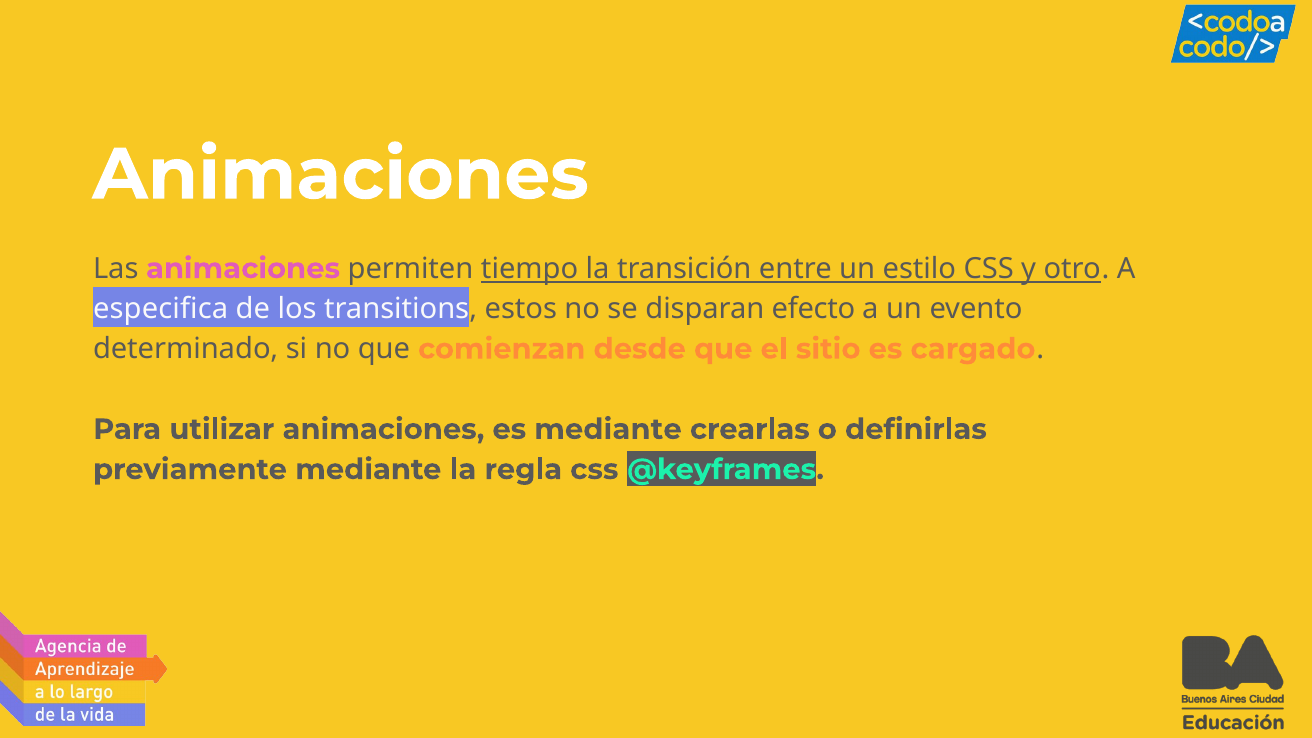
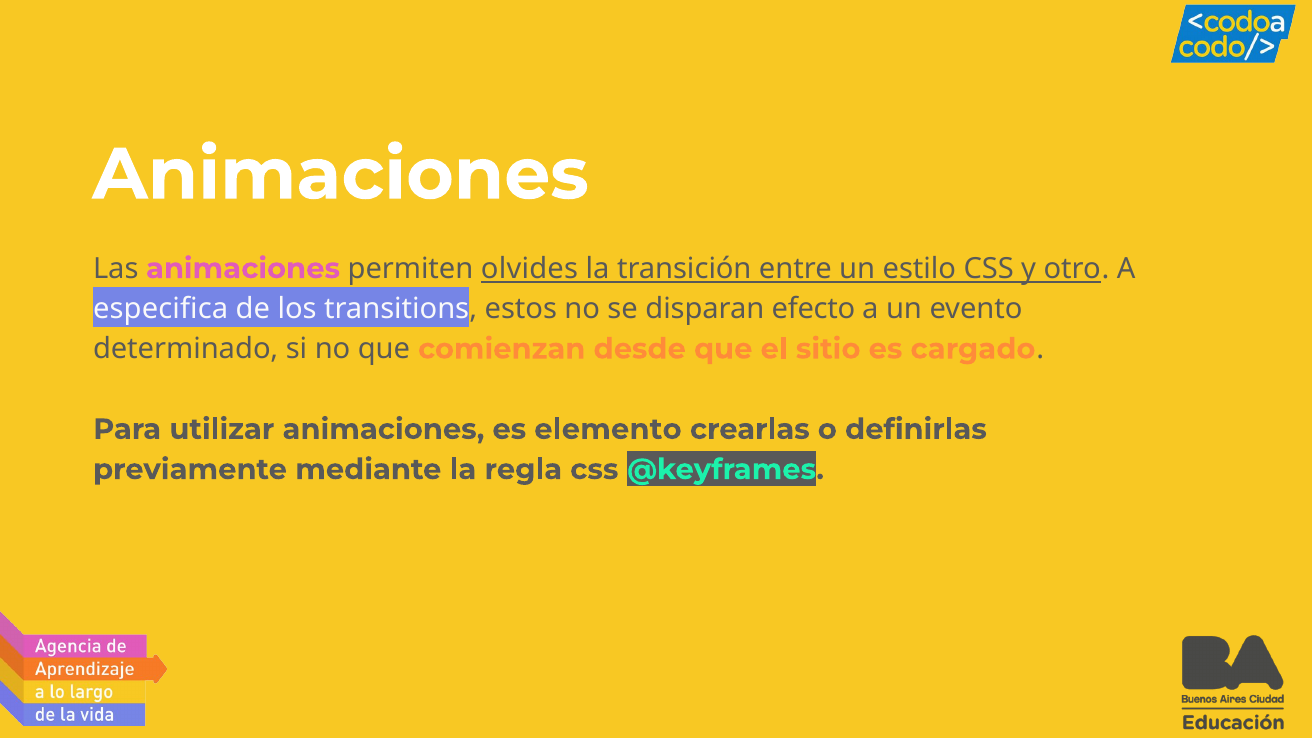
tiempo: tiempo -> olvides
es mediante: mediante -> elemento
